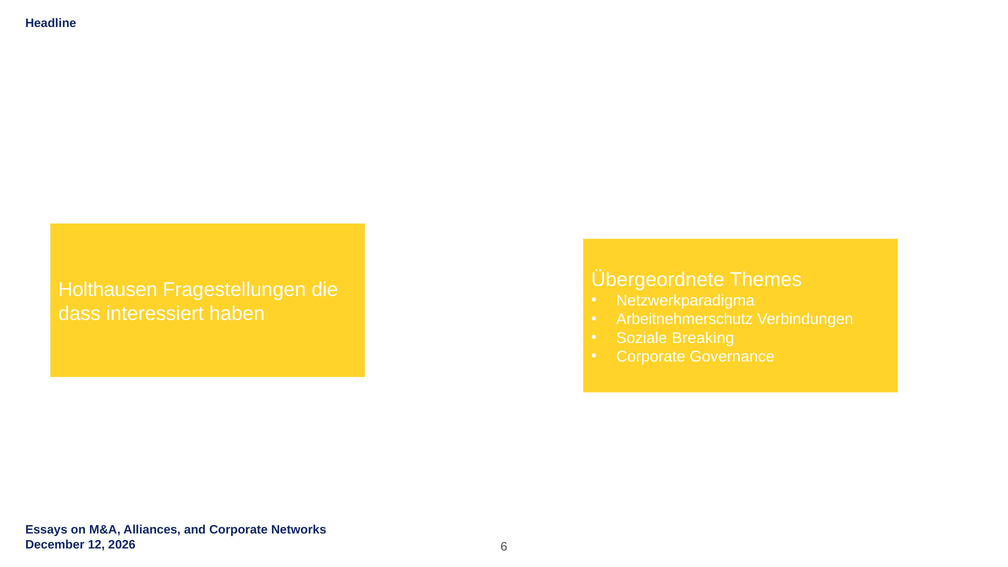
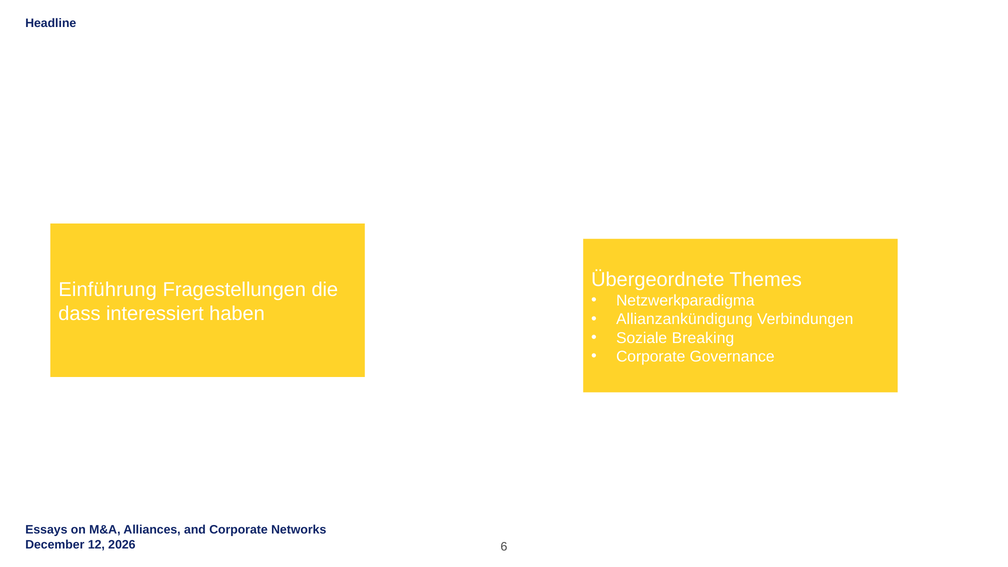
Holthausen: Holthausen -> Einführung
Arbeitnehmerschutz: Arbeitnehmerschutz -> Allianzankündigung
